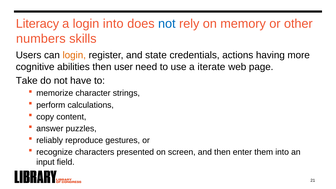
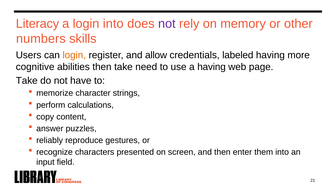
not at (167, 24) colour: blue -> purple
state: state -> allow
actions: actions -> labeled
then user: user -> take
a iterate: iterate -> having
